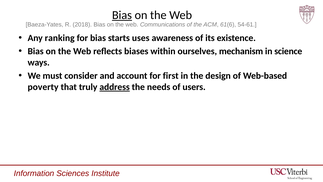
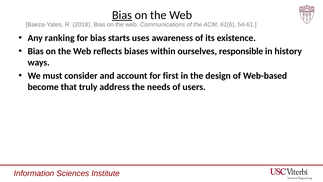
mechanism: mechanism -> responsible
science: science -> history
poverty: poverty -> become
address underline: present -> none
